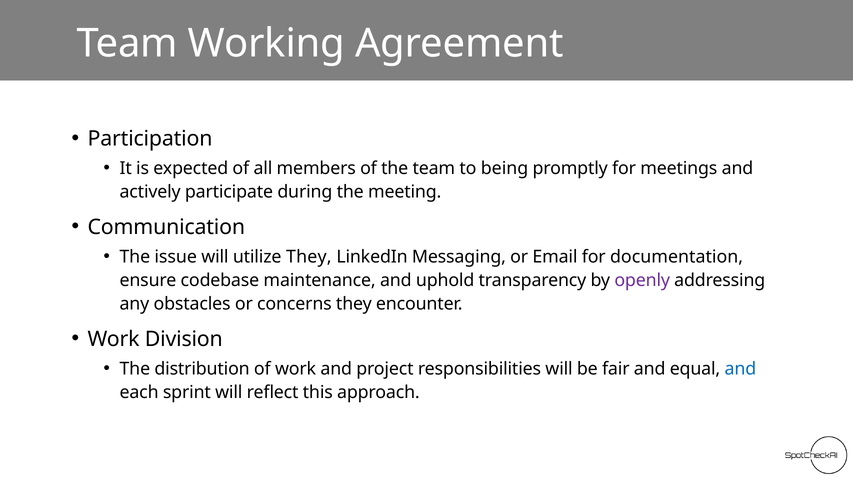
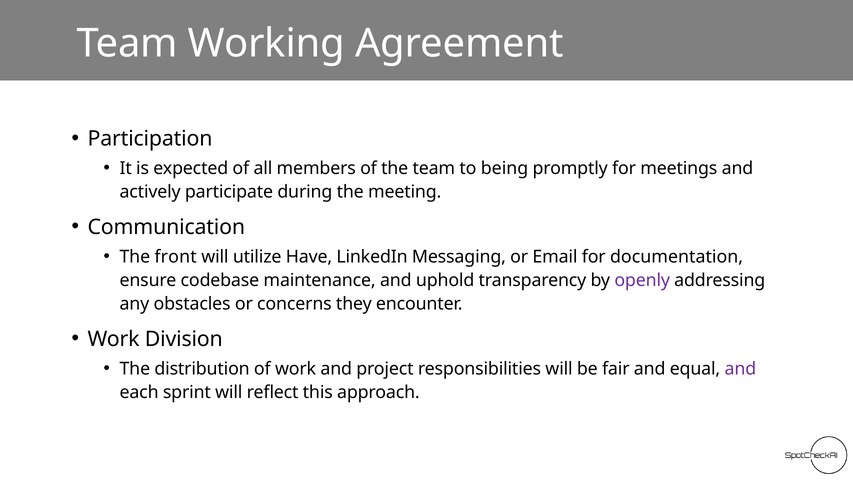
issue: issue -> front
utilize They: They -> Have
and at (740, 369) colour: blue -> purple
